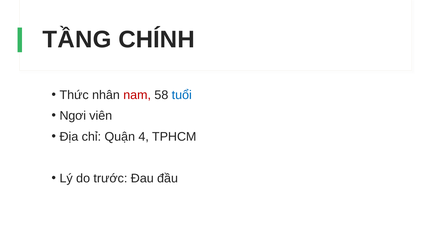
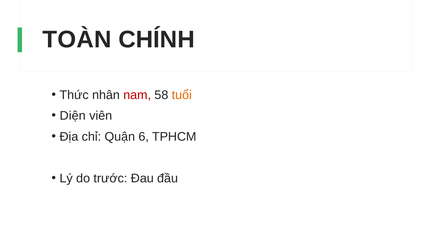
TẦNG: TẦNG -> TOÀN
tuổi colour: blue -> orange
Ngơi: Ngơi -> Diện
4: 4 -> 6
